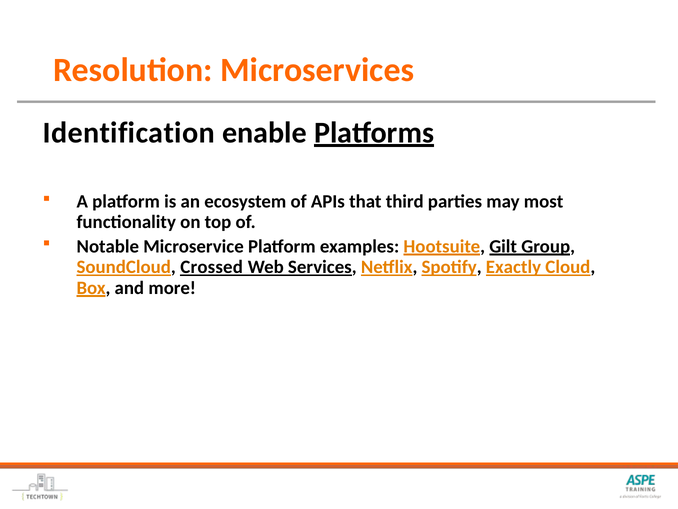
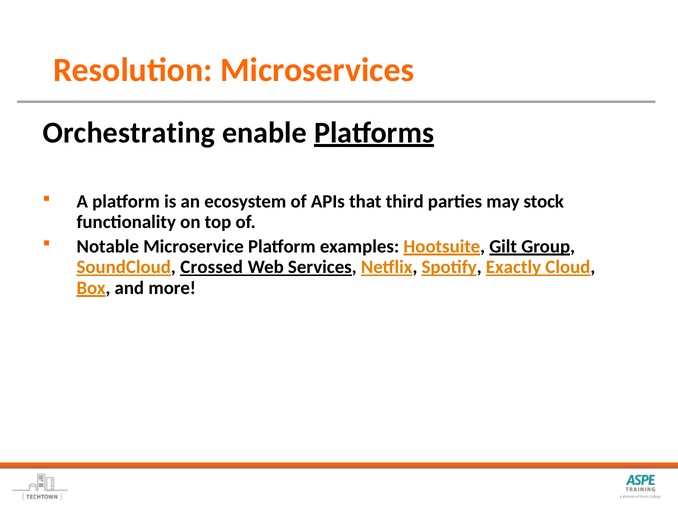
Identification: Identification -> Orchestrating
most: most -> stock
